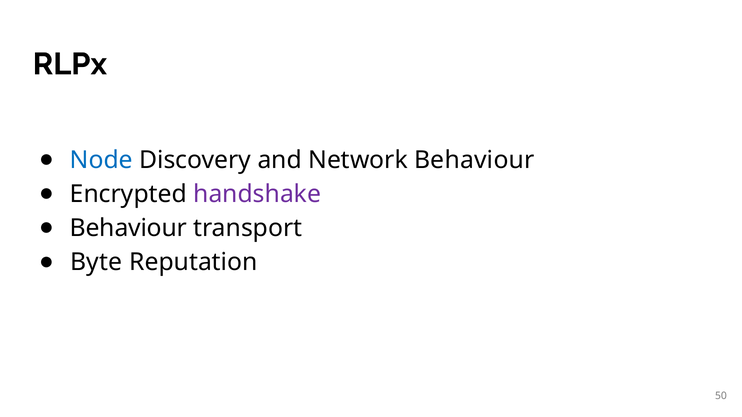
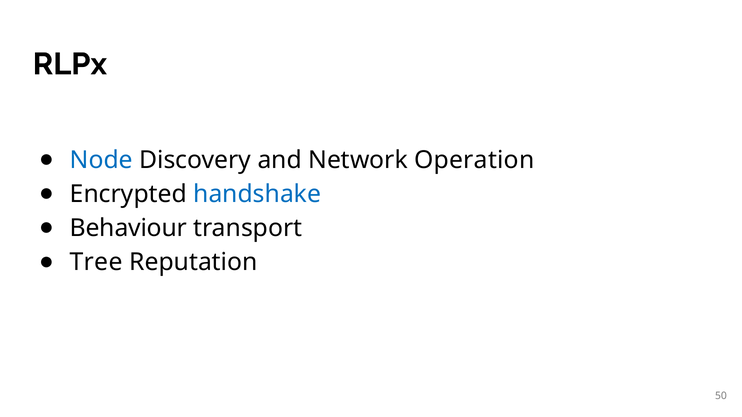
Network Behaviour: Behaviour -> Operation
handshake colour: purple -> blue
Byte: Byte -> Tree
